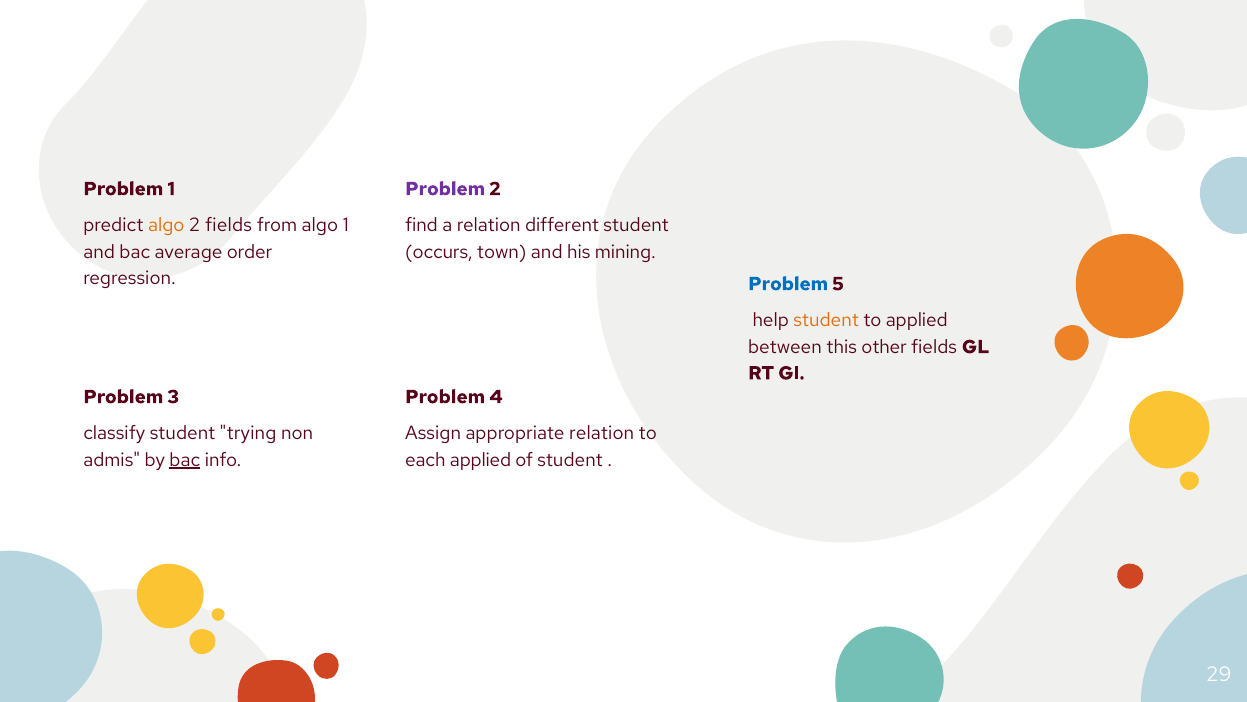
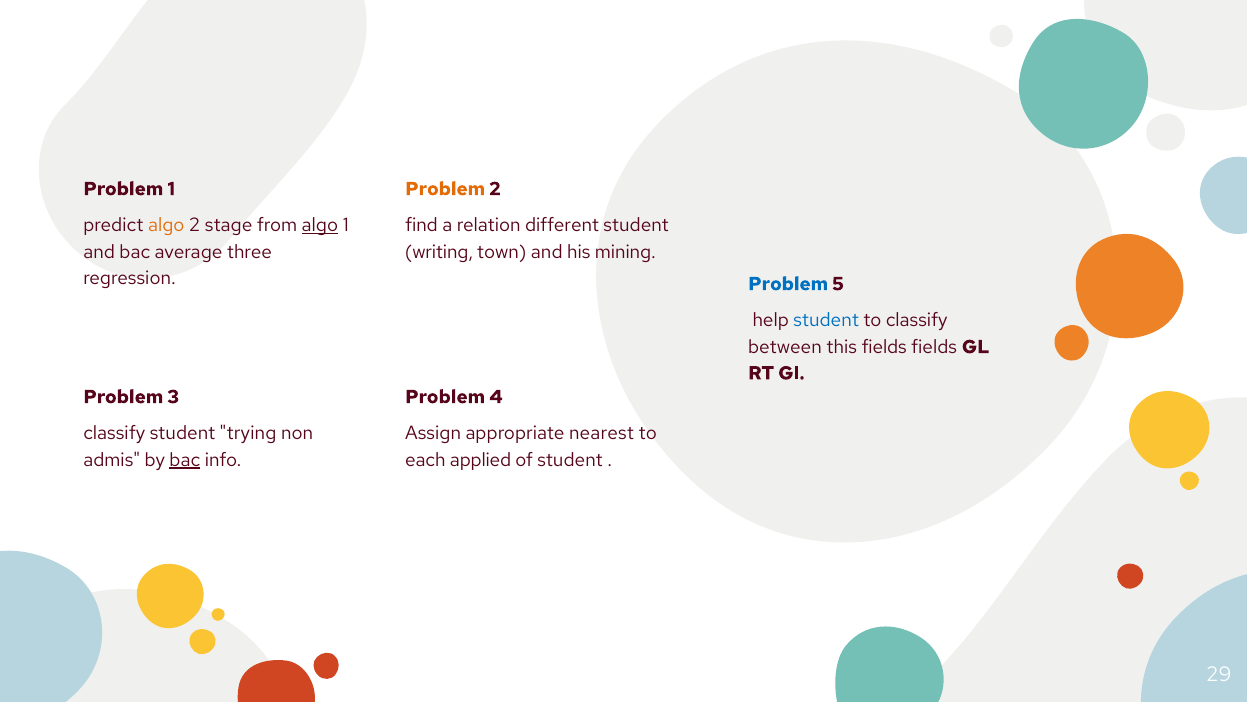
Problem at (445, 189) colour: purple -> orange
2 fields: fields -> stage
algo at (320, 225) underline: none -> present
order: order -> three
occurs: occurs -> writing
student at (826, 320) colour: orange -> blue
to applied: applied -> classify
this other: other -> fields
appropriate relation: relation -> nearest
